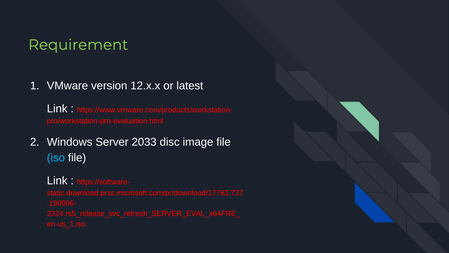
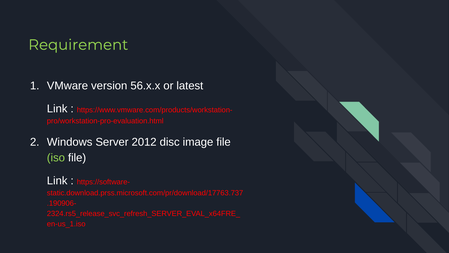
12.x.x: 12.x.x -> 56.x.x
2033: 2033 -> 2012
iso colour: light blue -> light green
